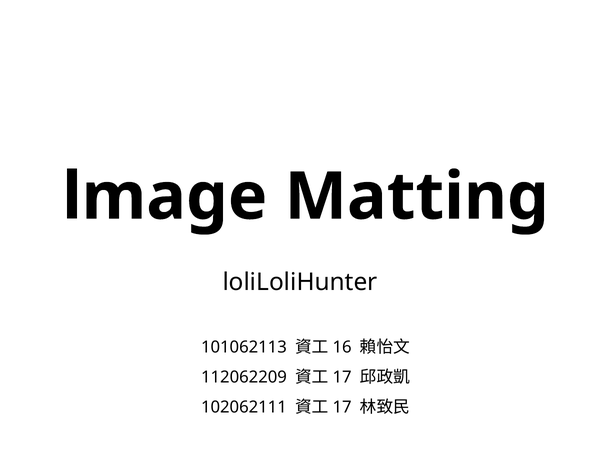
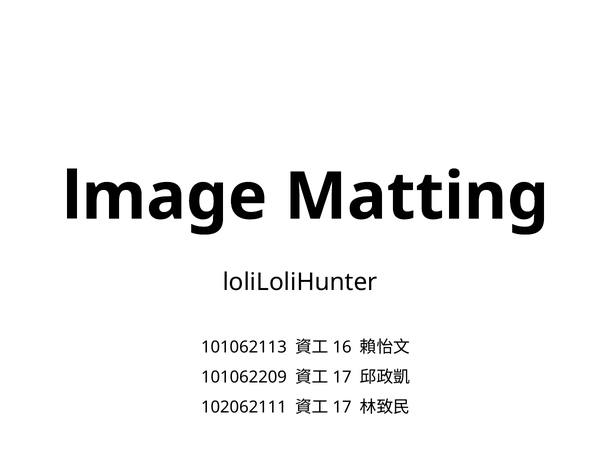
112062209: 112062209 -> 101062209
